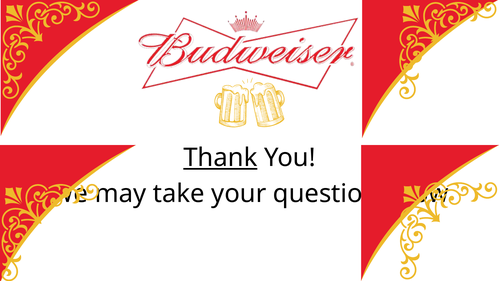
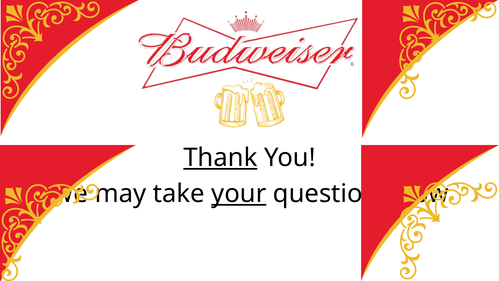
your underline: none -> present
